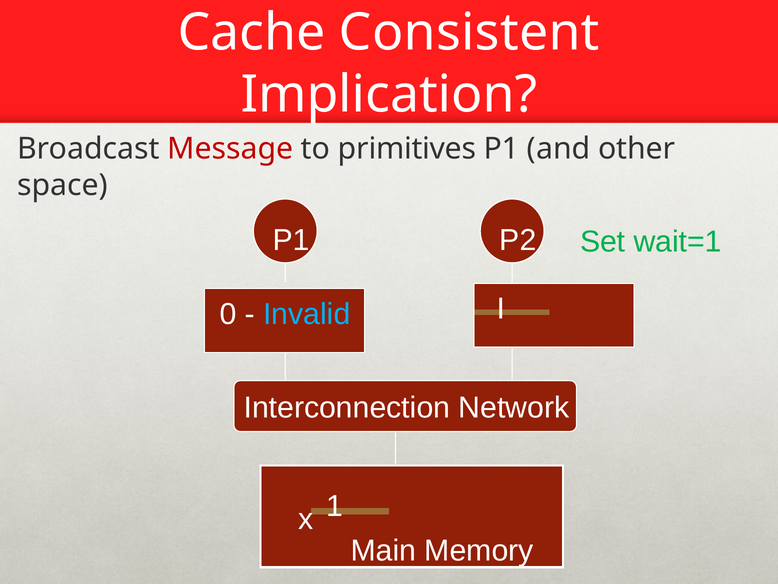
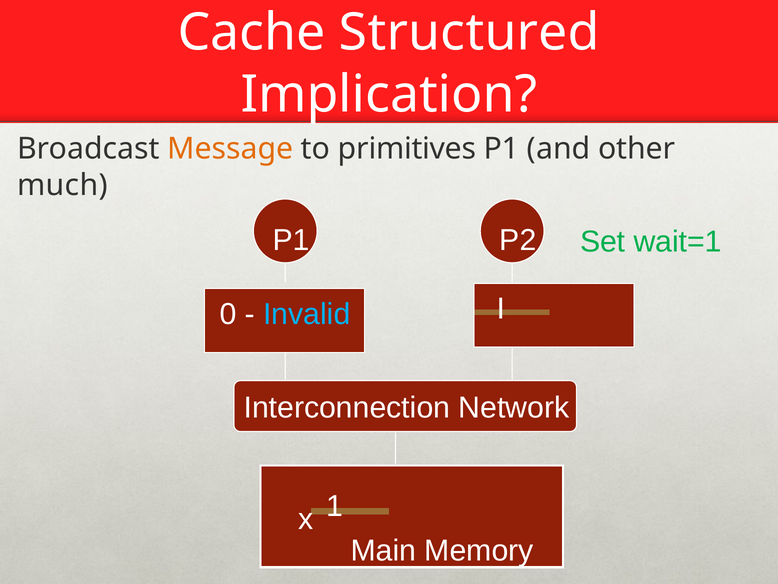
Consistent: Consistent -> Structured
Message colour: red -> orange
space: space -> much
